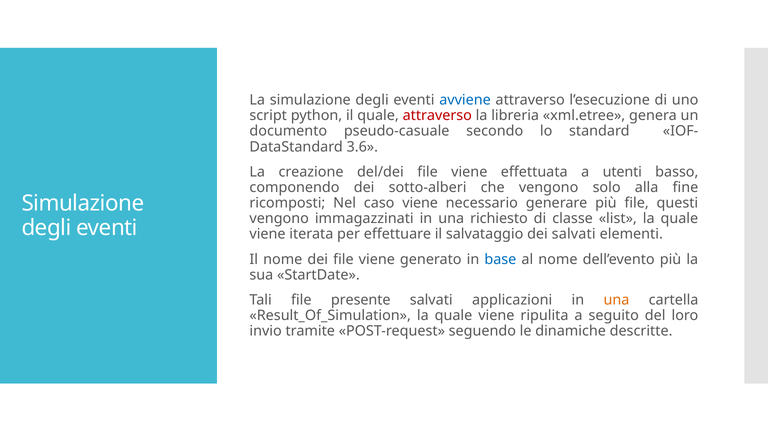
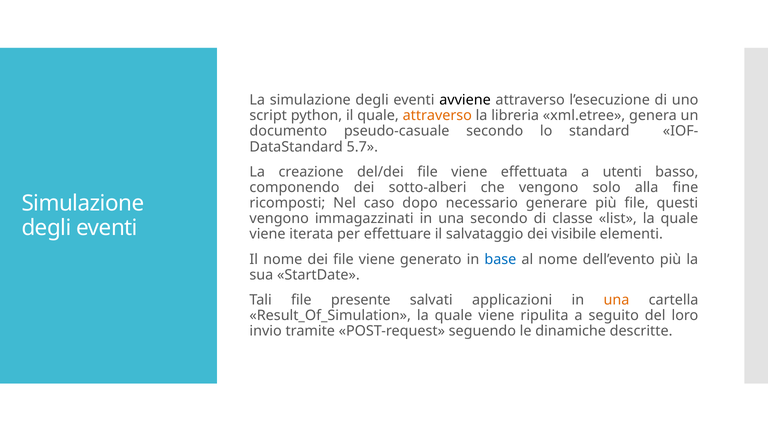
avviene colour: blue -> black
attraverso at (437, 116) colour: red -> orange
3.6: 3.6 -> 5.7
caso viene: viene -> dopo
una richiesto: richiesto -> secondo
dei salvati: salvati -> visibile
